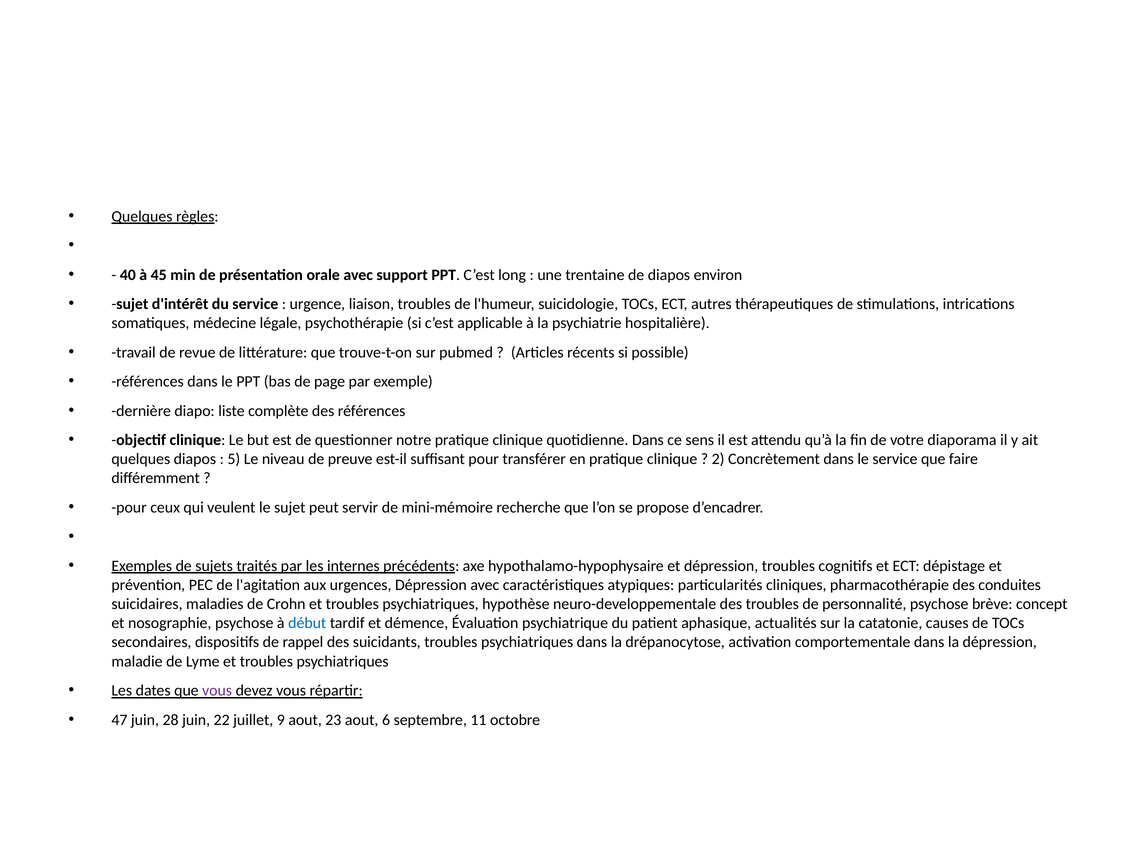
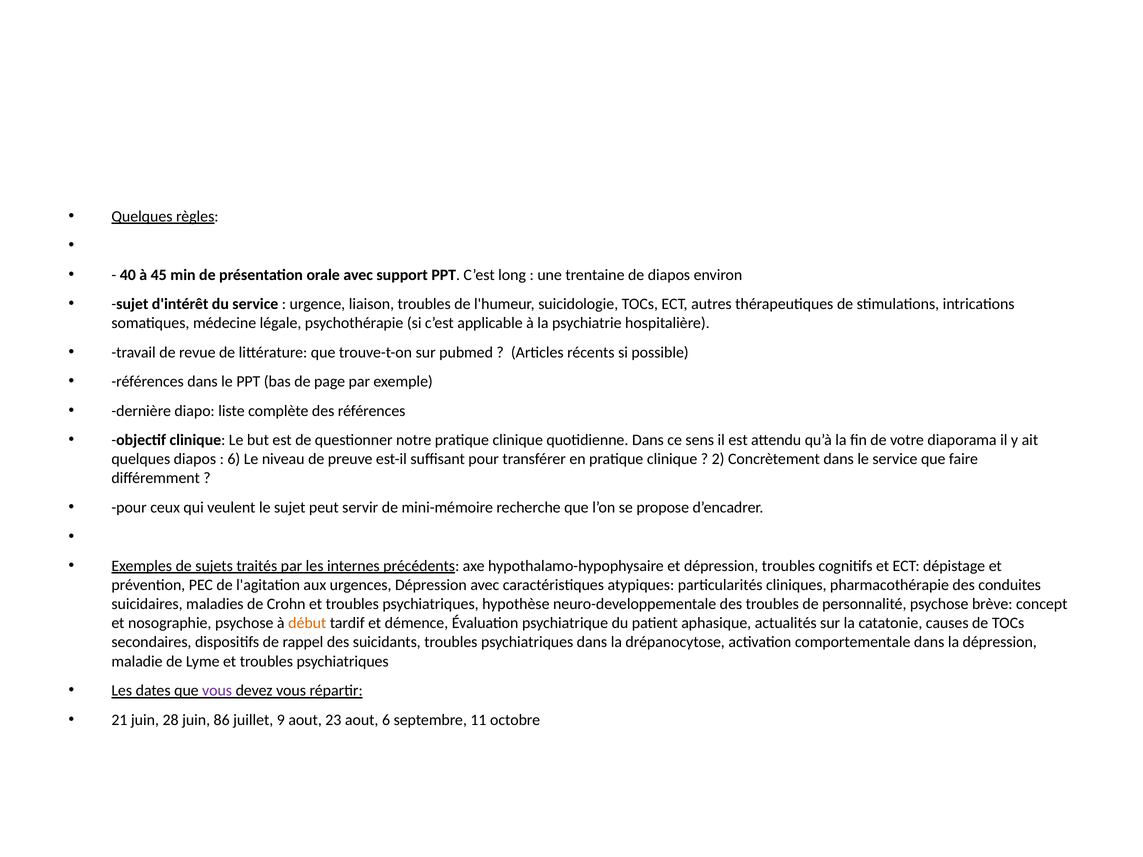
5 at (234, 459): 5 -> 6
début colour: blue -> orange
47: 47 -> 21
22: 22 -> 86
